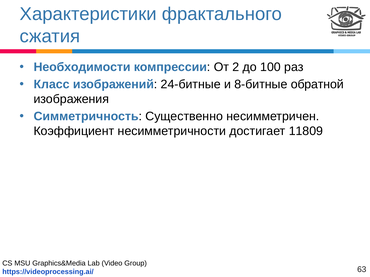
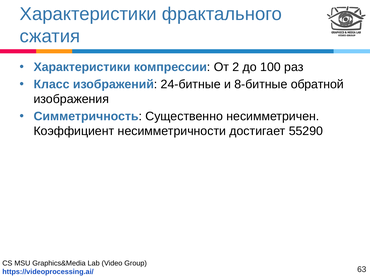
Необходимости at (82, 67): Необходимости -> Характеристики
11809: 11809 -> 55290
